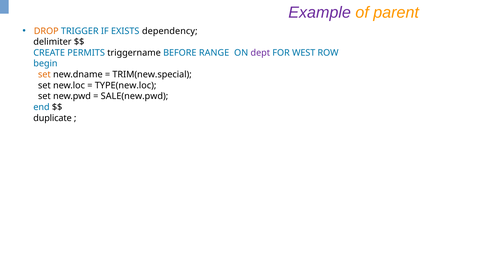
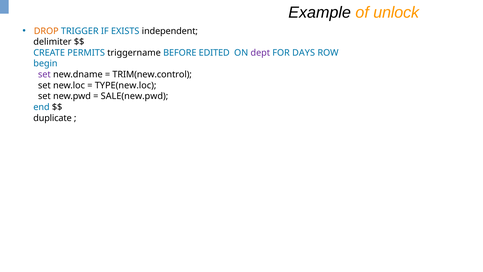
Example colour: purple -> black
parent: parent -> unlock
dependency: dependency -> independent
RANGE: RANGE -> EDITED
WEST: WEST -> DAYS
set at (44, 74) colour: orange -> purple
TRIM(new.special: TRIM(new.special -> TRIM(new.control
